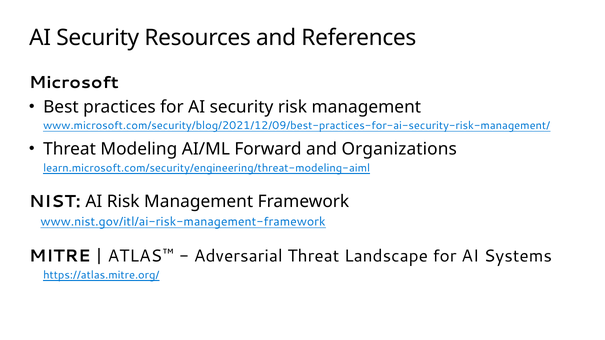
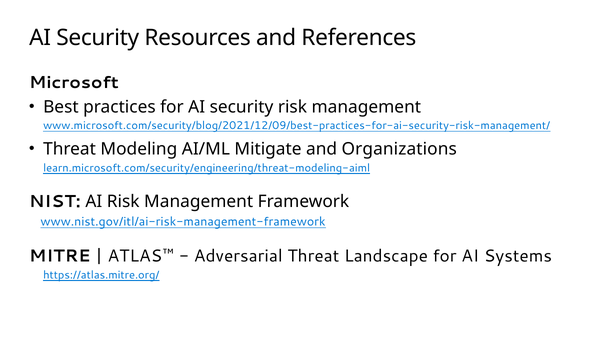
Forward: Forward -> Mitigate
